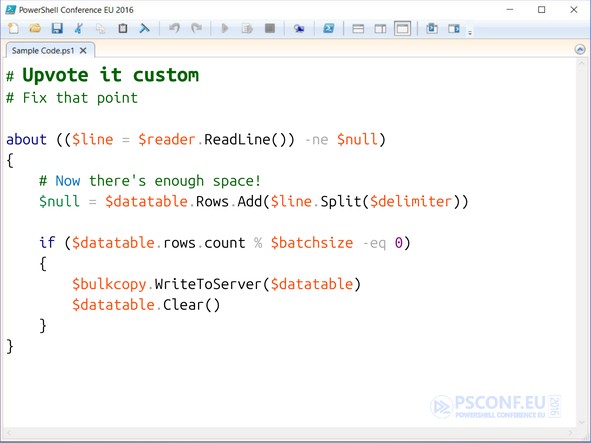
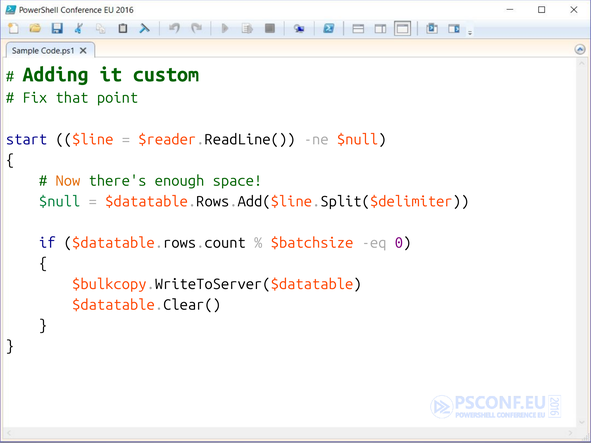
Upvote: Upvote -> Adding
about: about -> start
Now colour: blue -> orange
